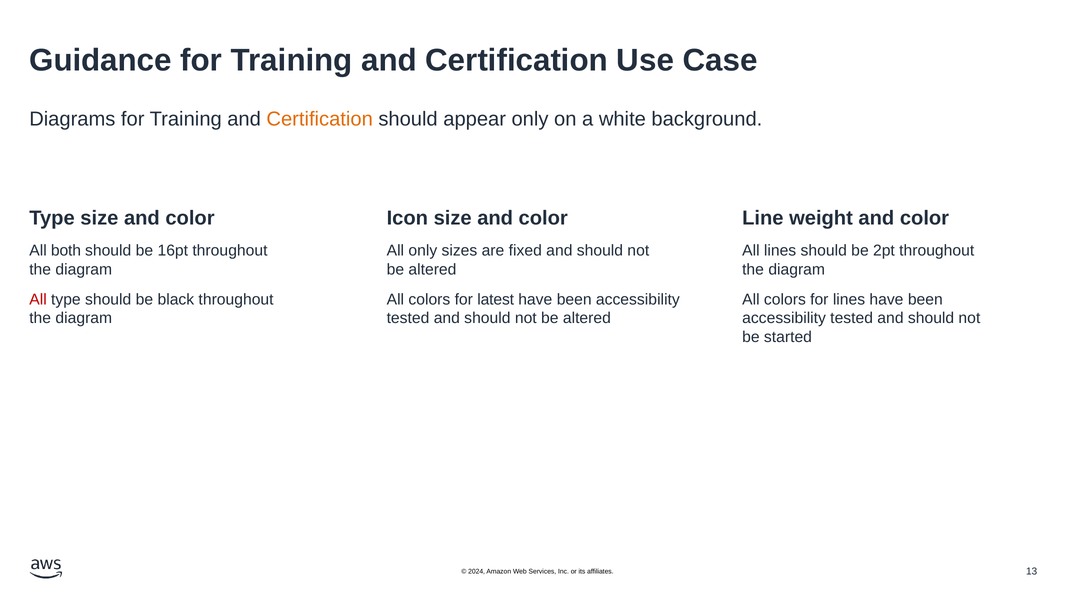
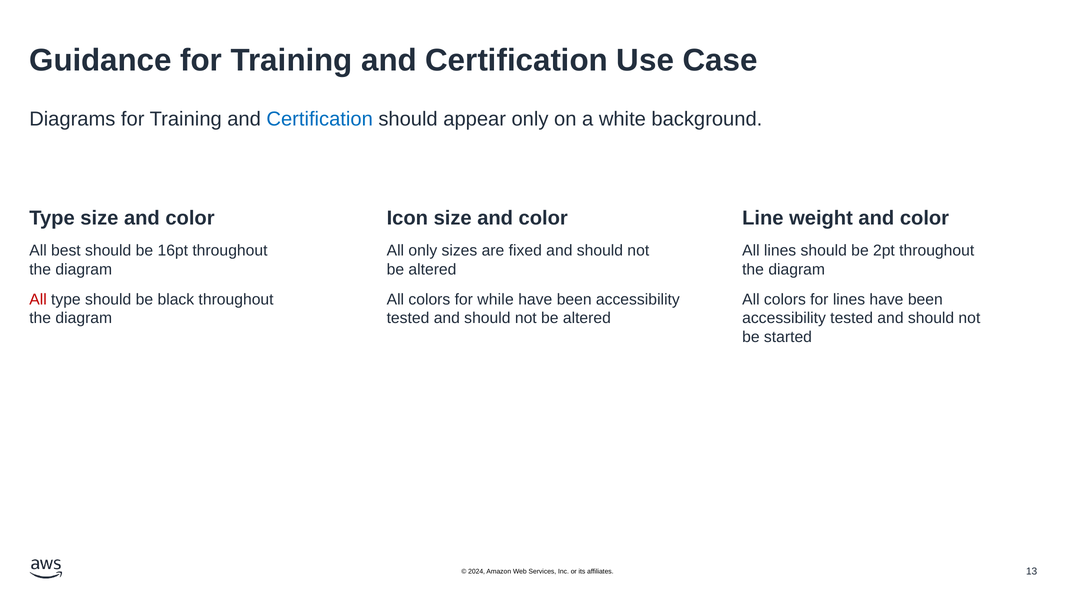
Certification at (320, 119) colour: orange -> blue
both: both -> best
latest: latest -> while
